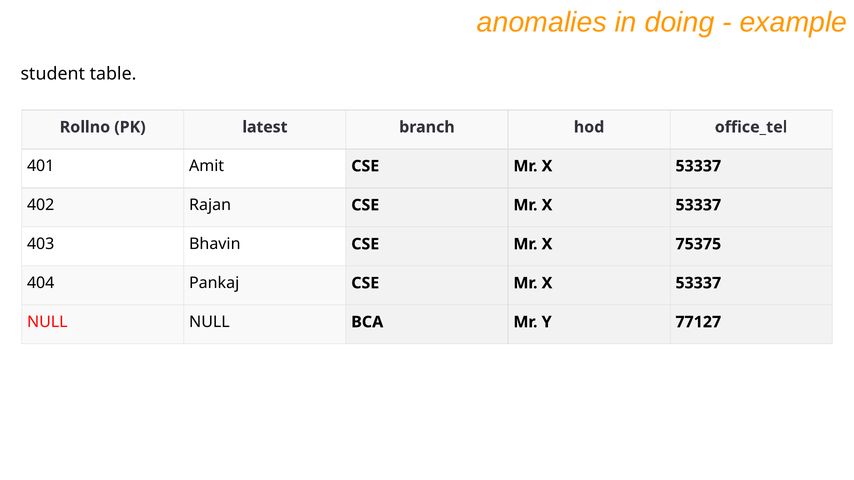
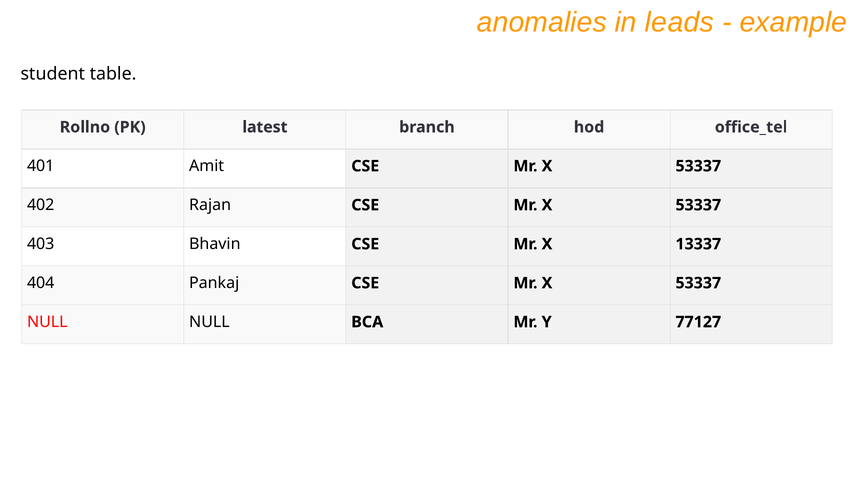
doing: doing -> leads
75375: 75375 -> 13337
